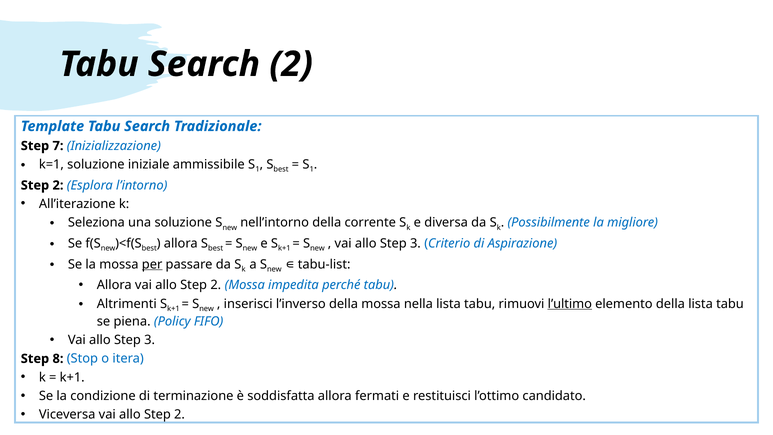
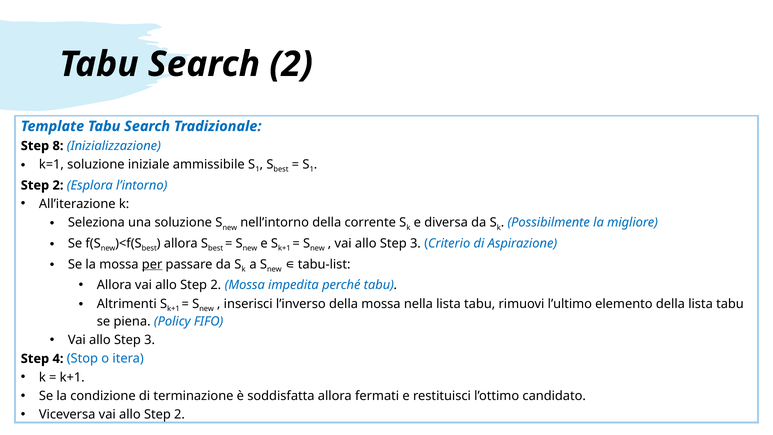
7: 7 -> 8
l’ultimo underline: present -> none
8: 8 -> 4
